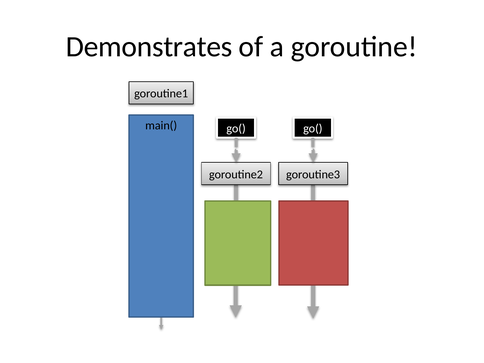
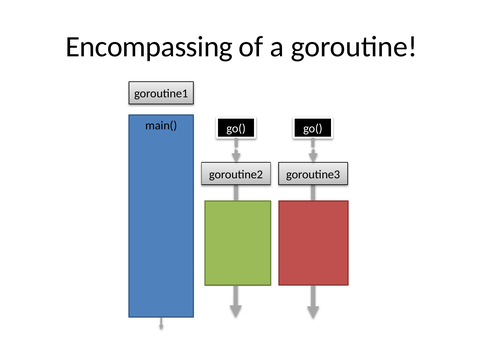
Demonstrates: Demonstrates -> Encompassing
